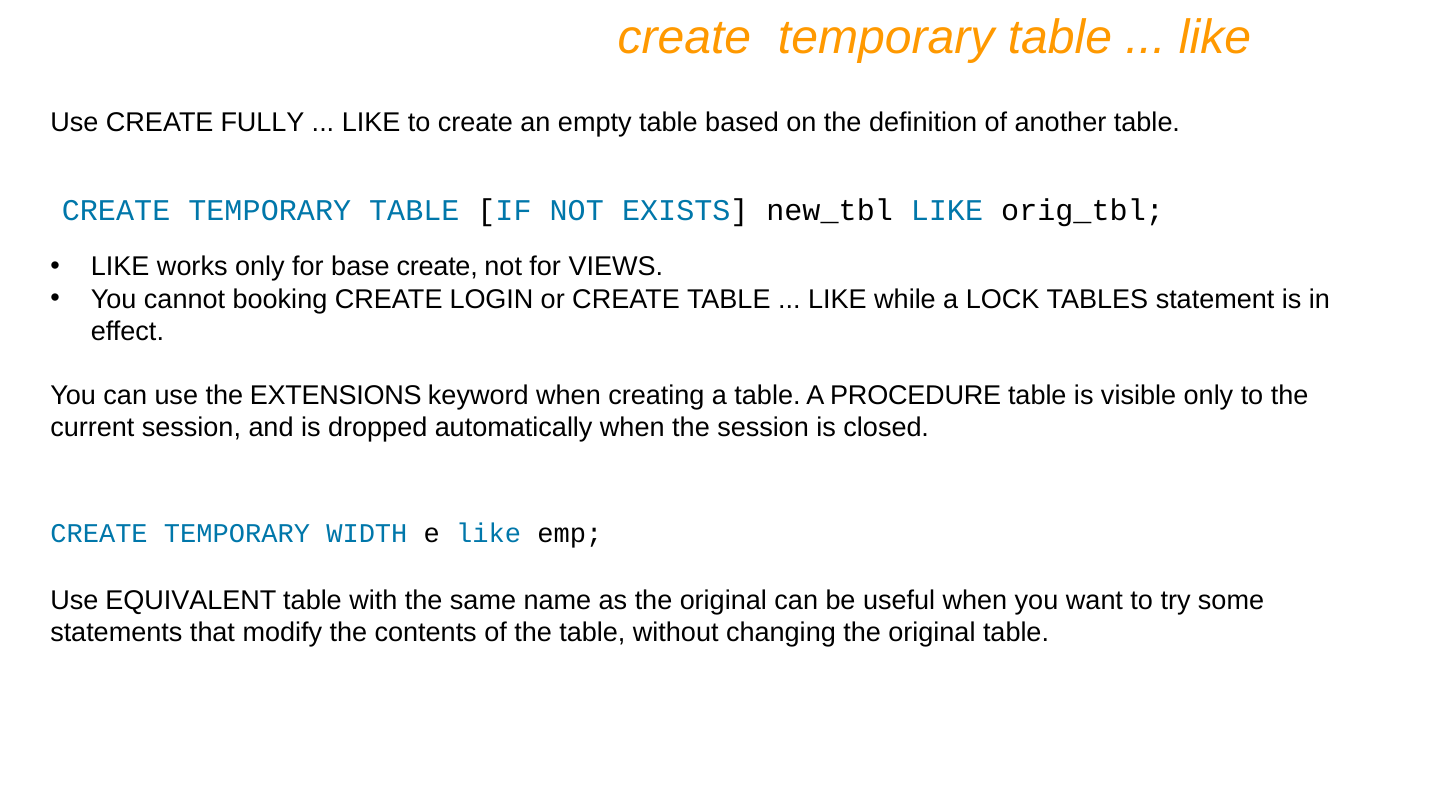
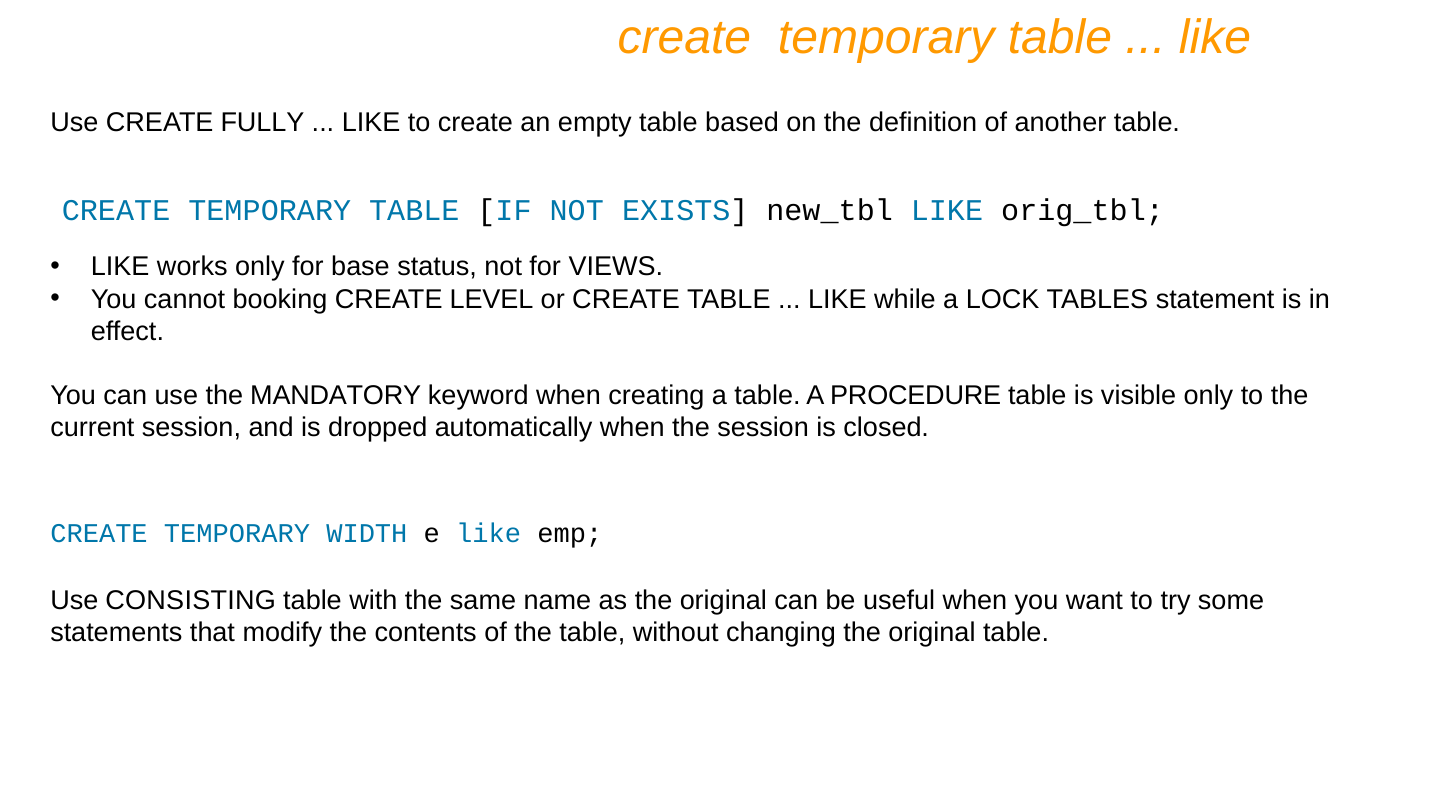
base create: create -> status
LOGIN: LOGIN -> LEVEL
EXTENSIONS: EXTENSIONS -> MANDATORY
EQUIVALENT: EQUIVALENT -> CONSISTING
